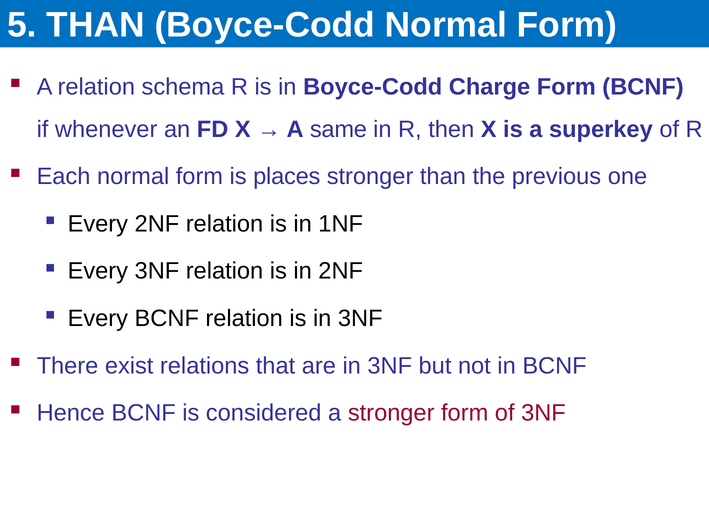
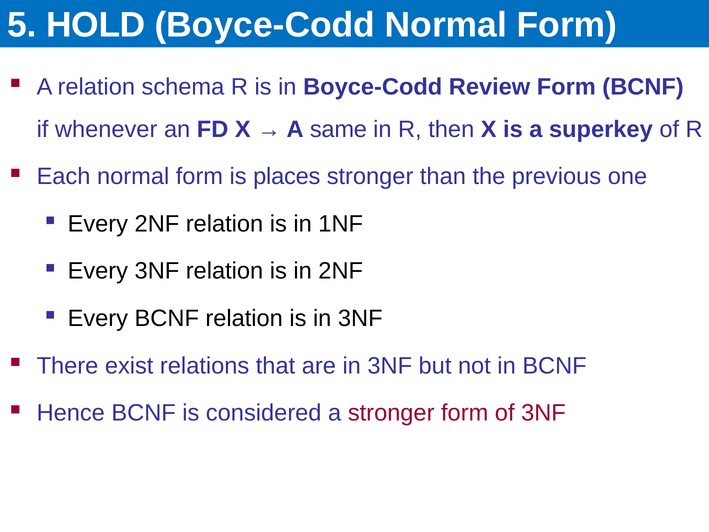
5 THAN: THAN -> HOLD
Charge: Charge -> Review
